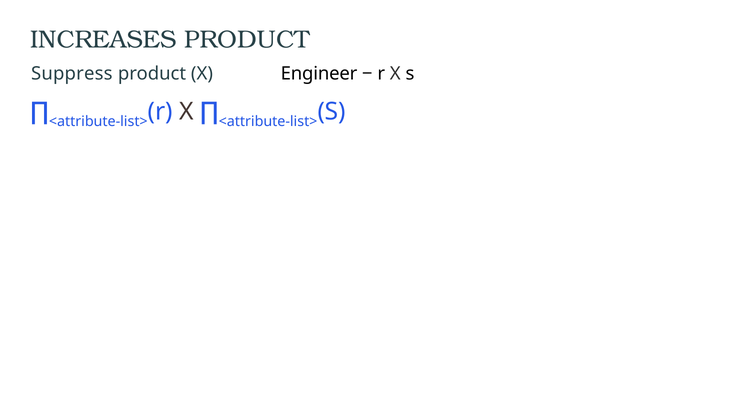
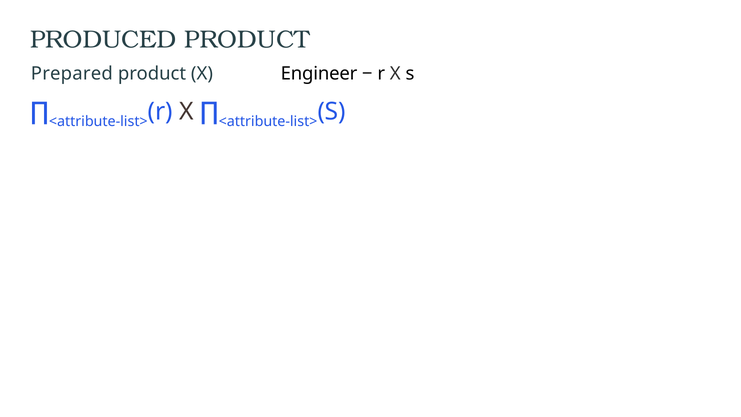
INCREASES: INCREASES -> PRODUCED
Suppress: Suppress -> Prepared
